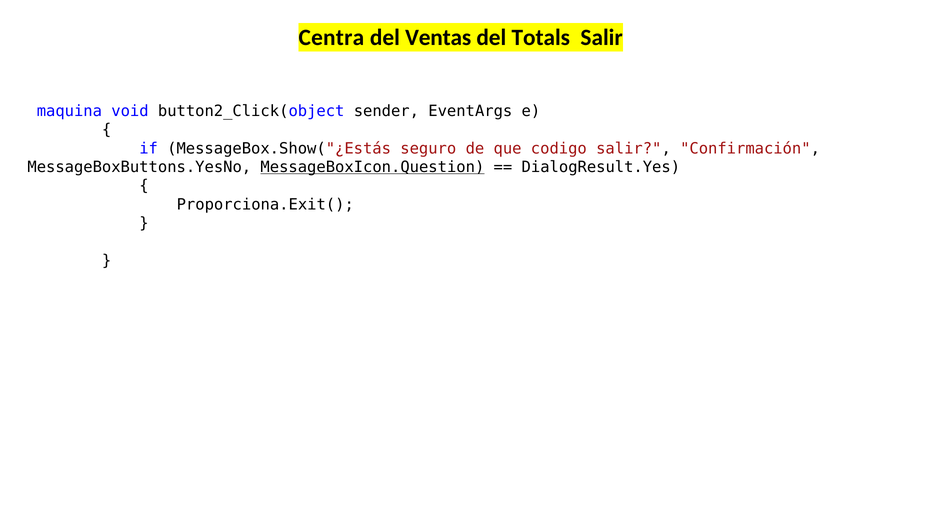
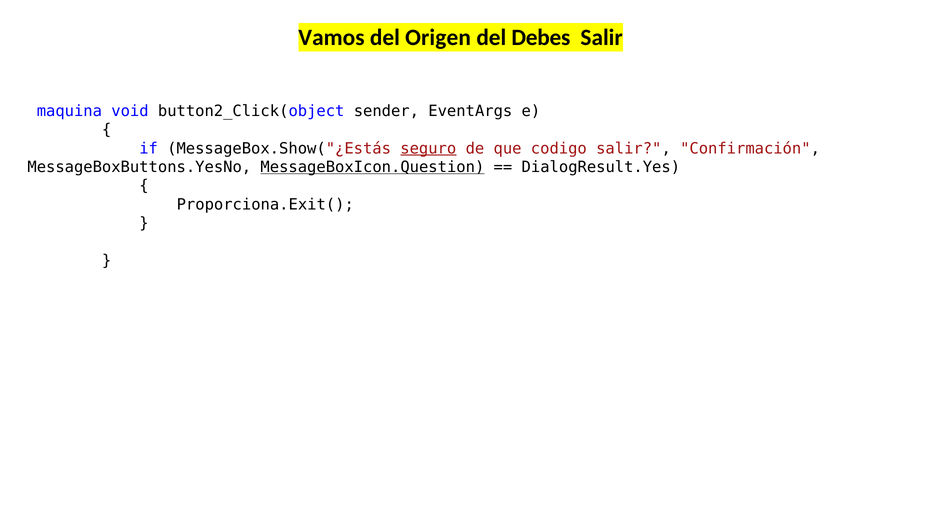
Centra: Centra -> Vamos
Ventas: Ventas -> Origen
Totals: Totals -> Debes
seguro underline: none -> present
